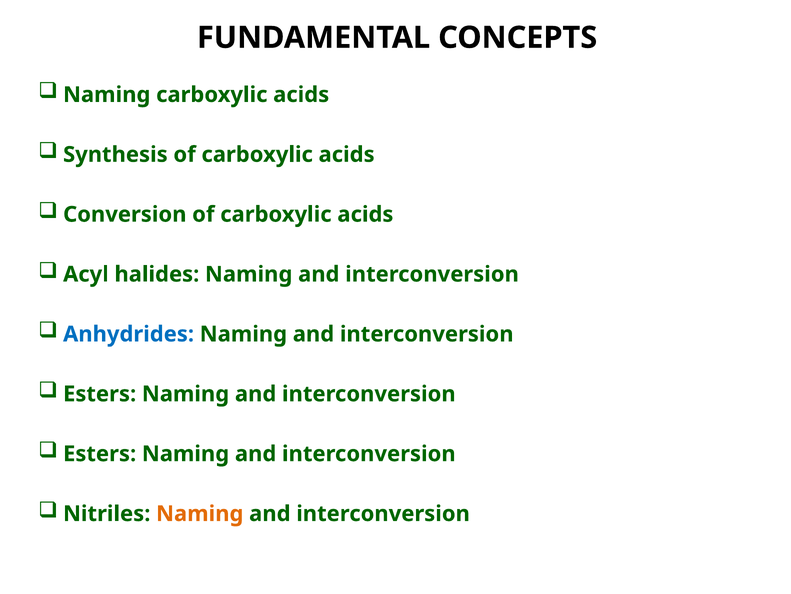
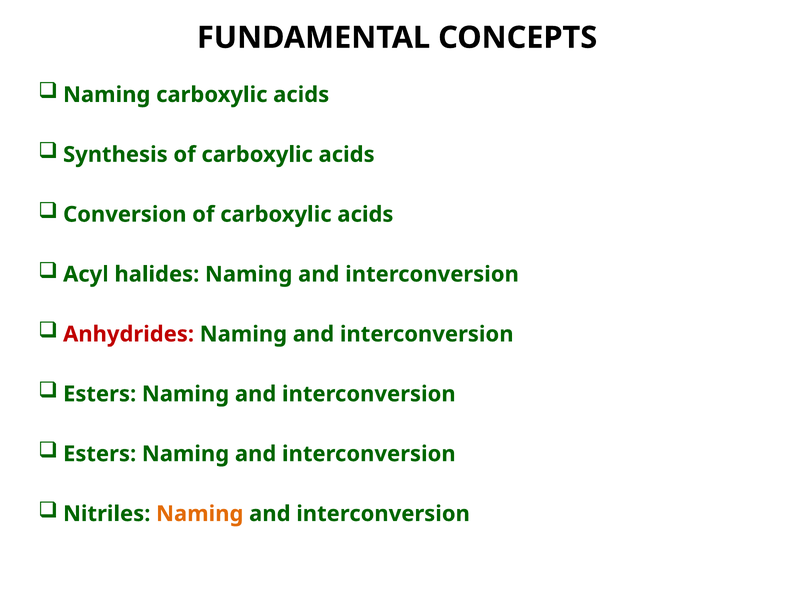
Anhydrides colour: blue -> red
